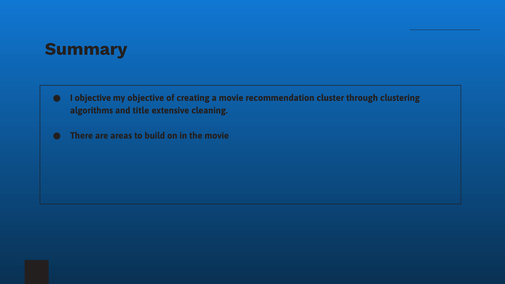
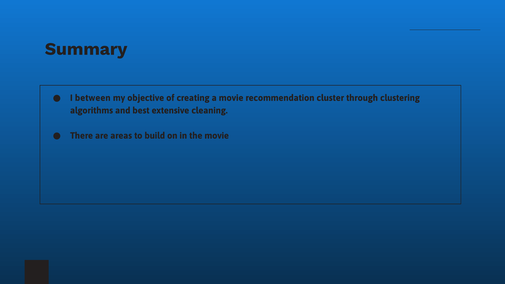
I objective: objective -> between
title: title -> best
